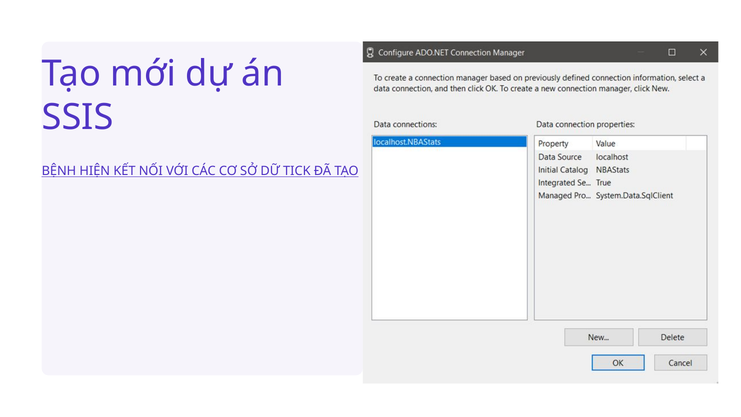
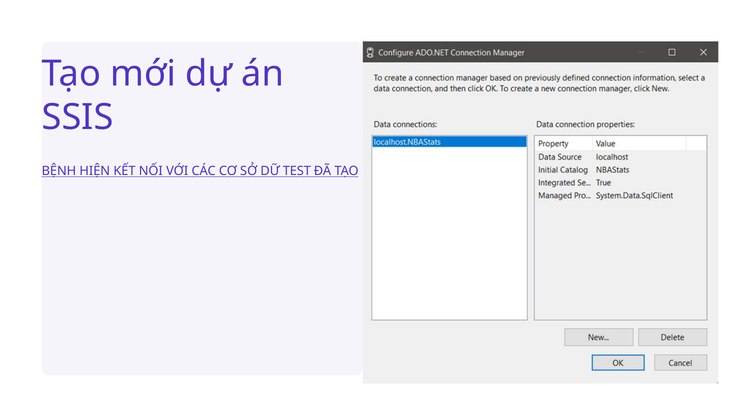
TICK: TICK -> TEST
